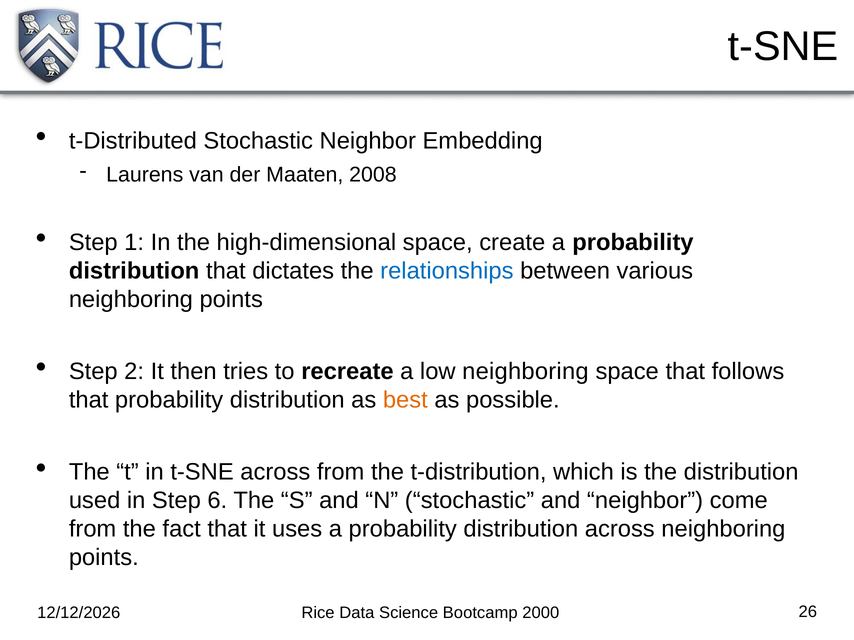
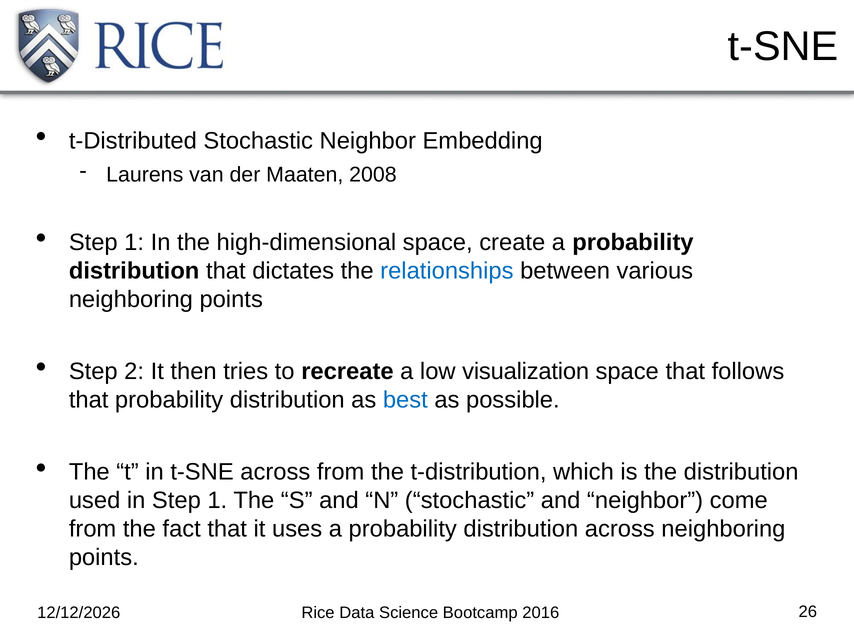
low neighboring: neighboring -> visualization
best colour: orange -> blue
in Step 6: 6 -> 1
2000: 2000 -> 2016
